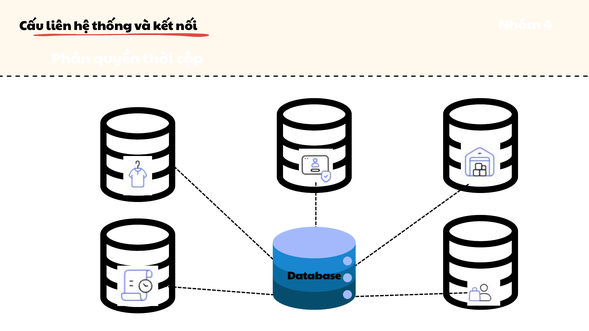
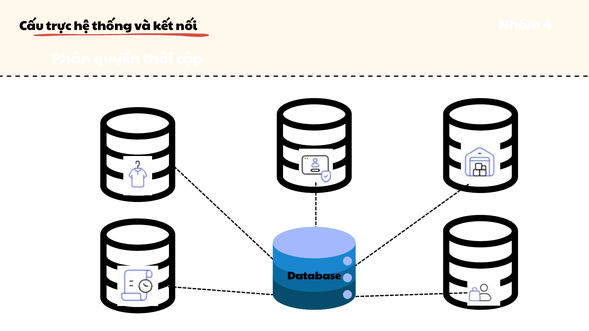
liên: liên -> trực
